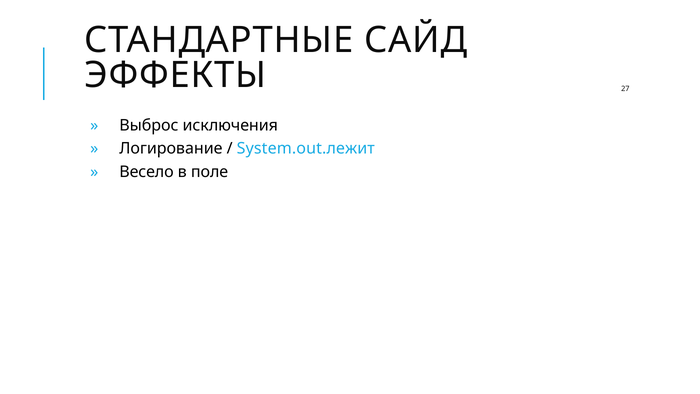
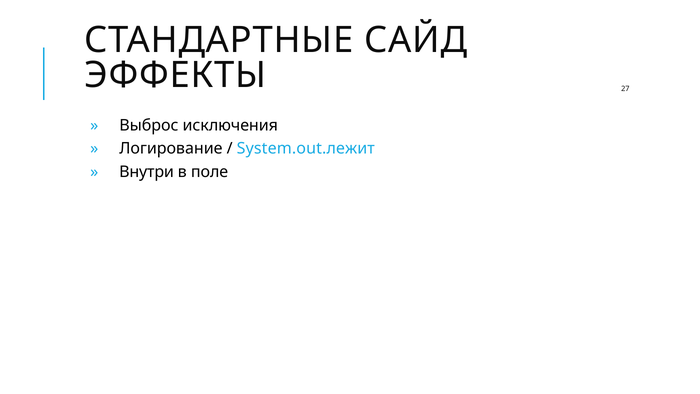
Весело: Весело -> Внутри
